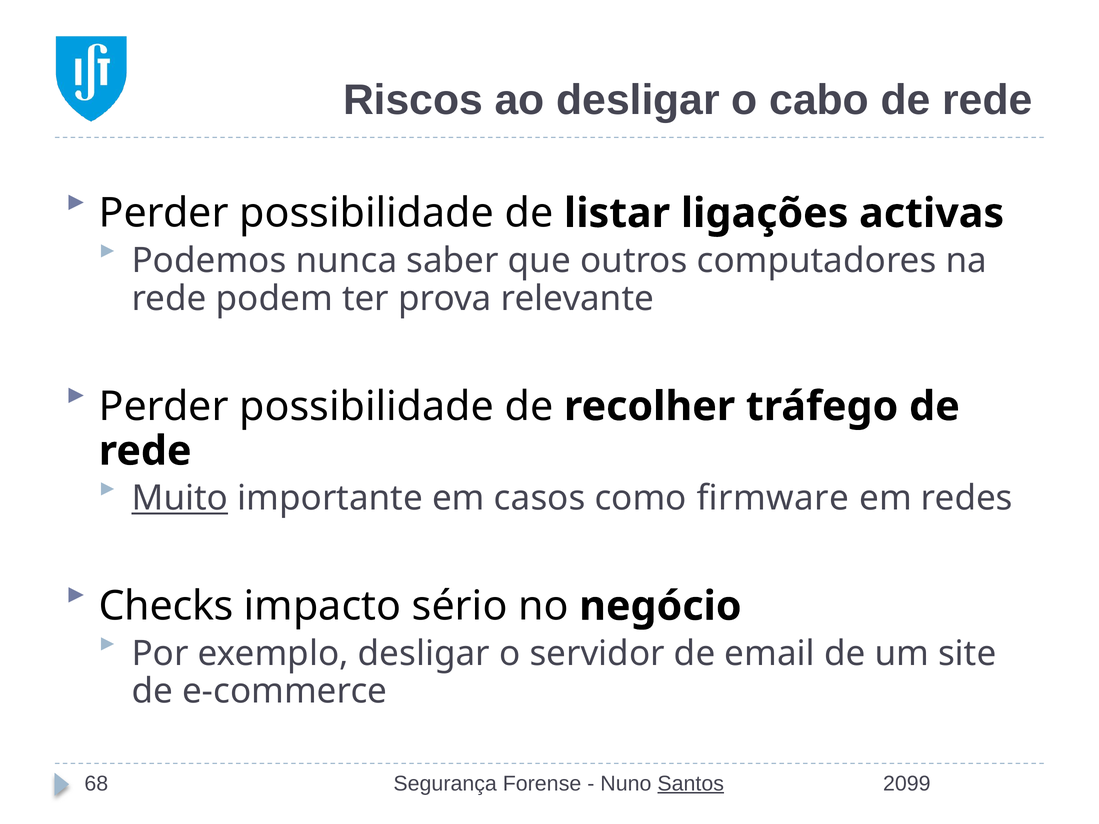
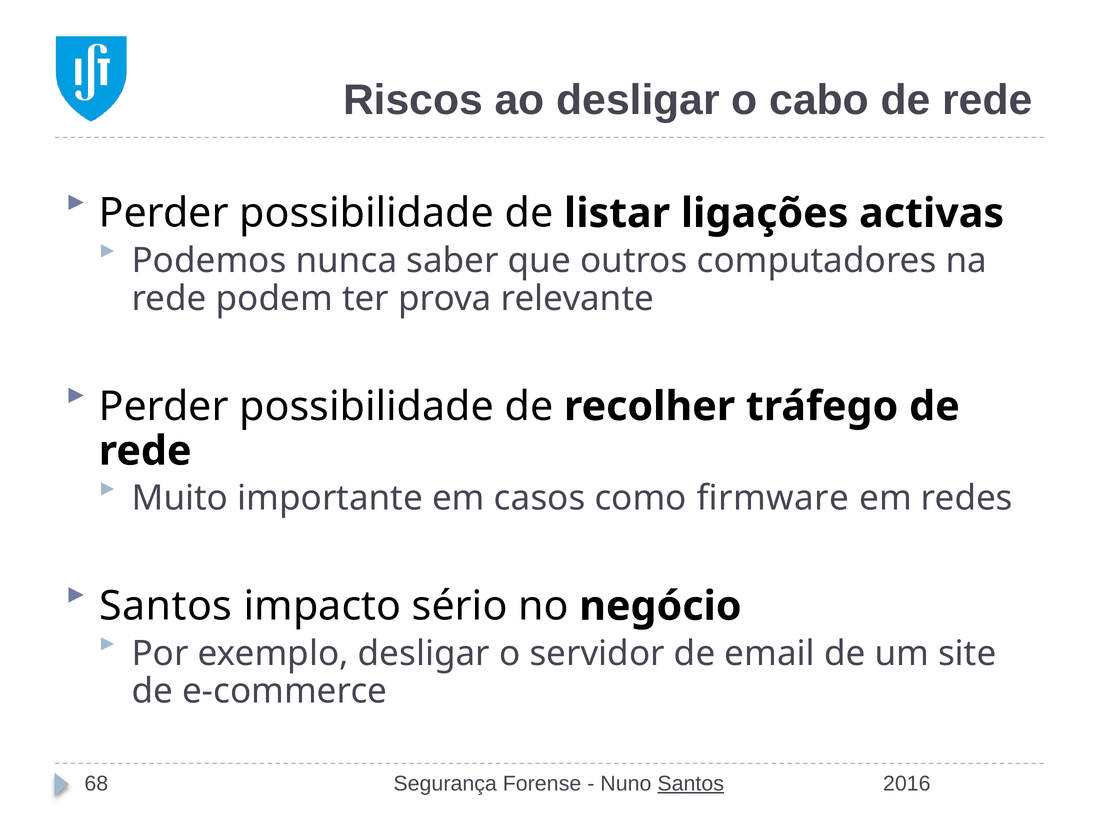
Muito underline: present -> none
Checks at (166, 606): Checks -> Santos
2099: 2099 -> 2016
